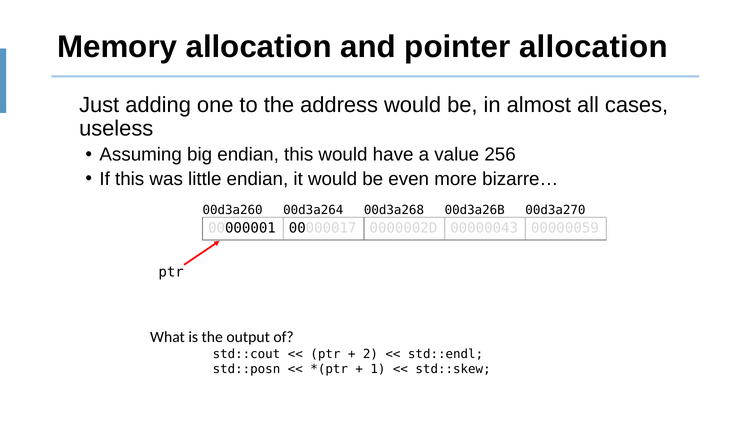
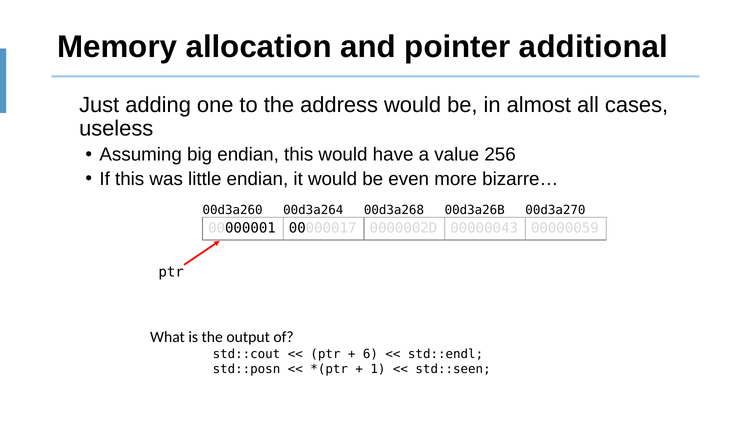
pointer allocation: allocation -> additional
2: 2 -> 6
std::skew: std::skew -> std::seen
